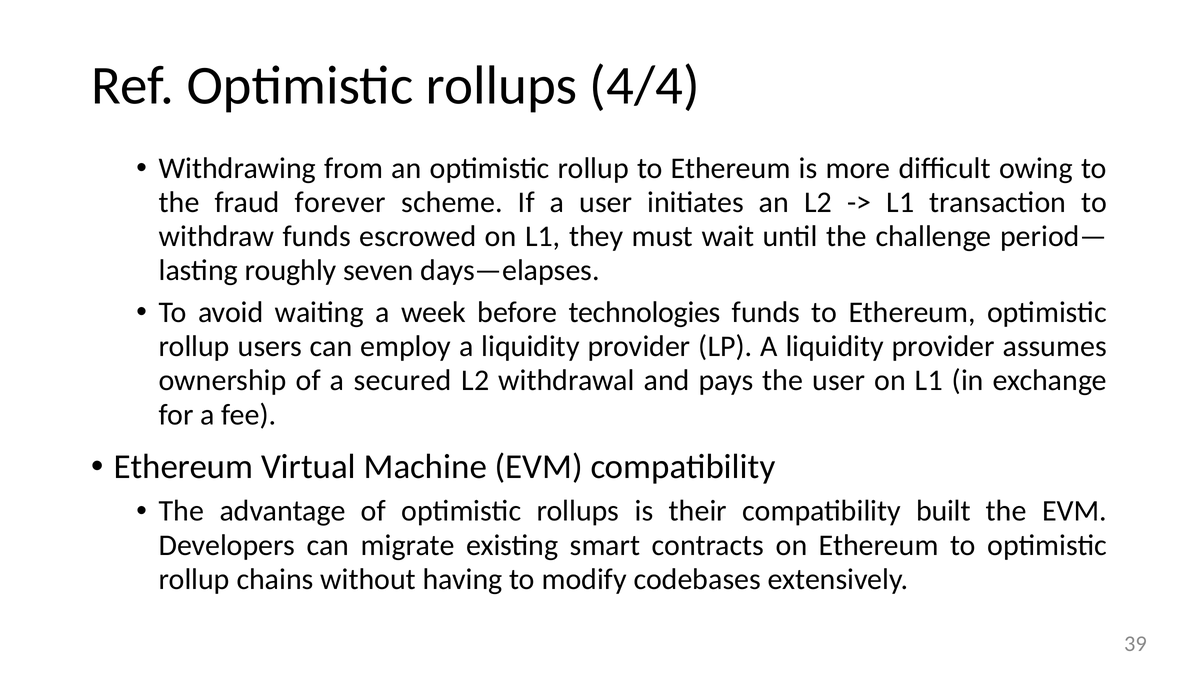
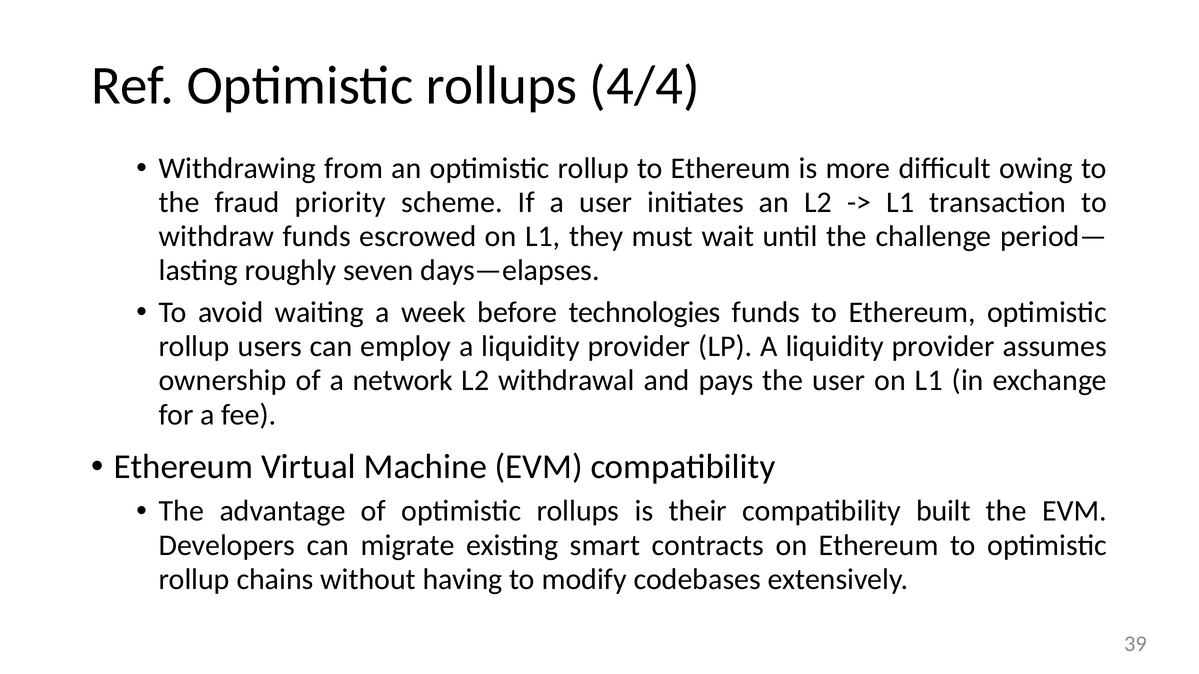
forever: forever -> priority
secured: secured -> network
